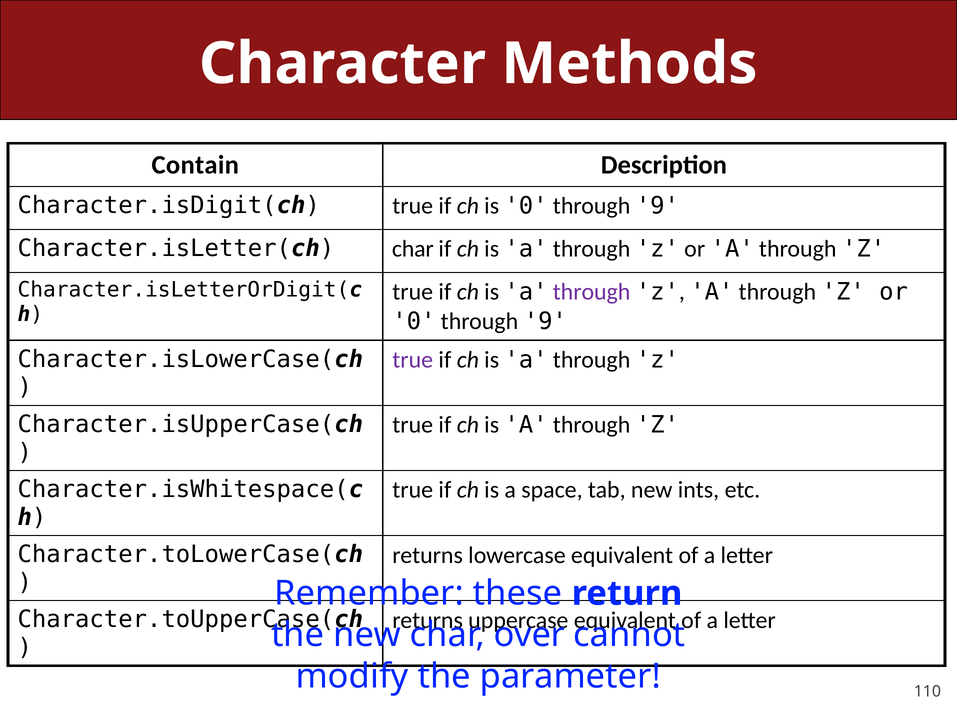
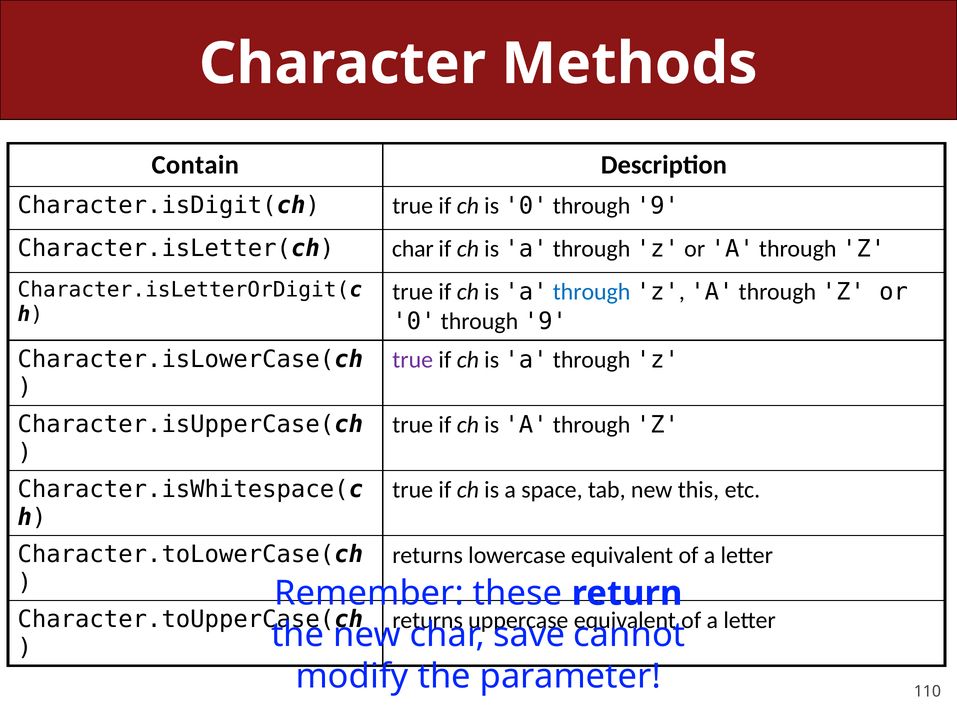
through at (592, 292) colour: purple -> blue
ints: ints -> this
over: over -> save
